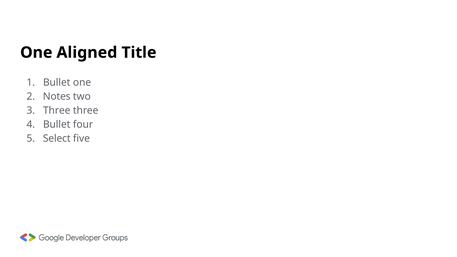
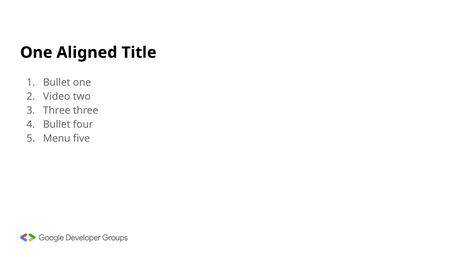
Notes: Notes -> Video
Select: Select -> Menu
